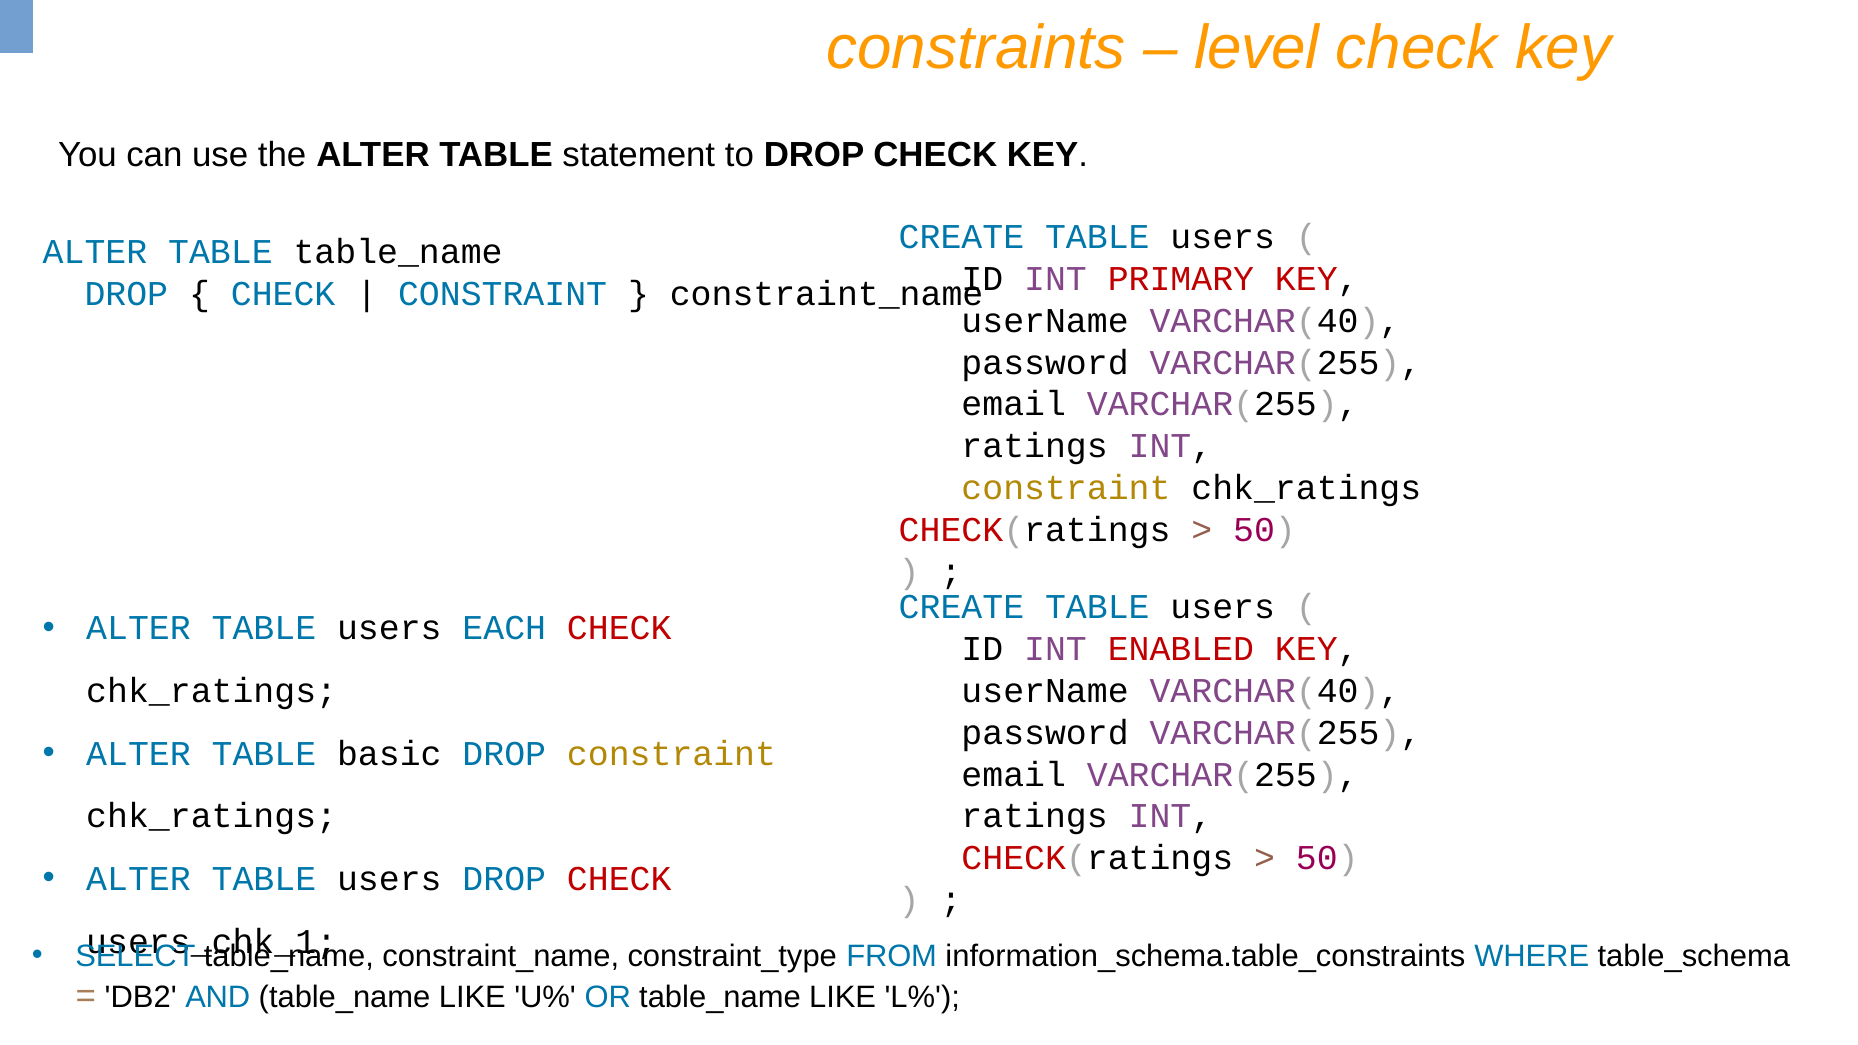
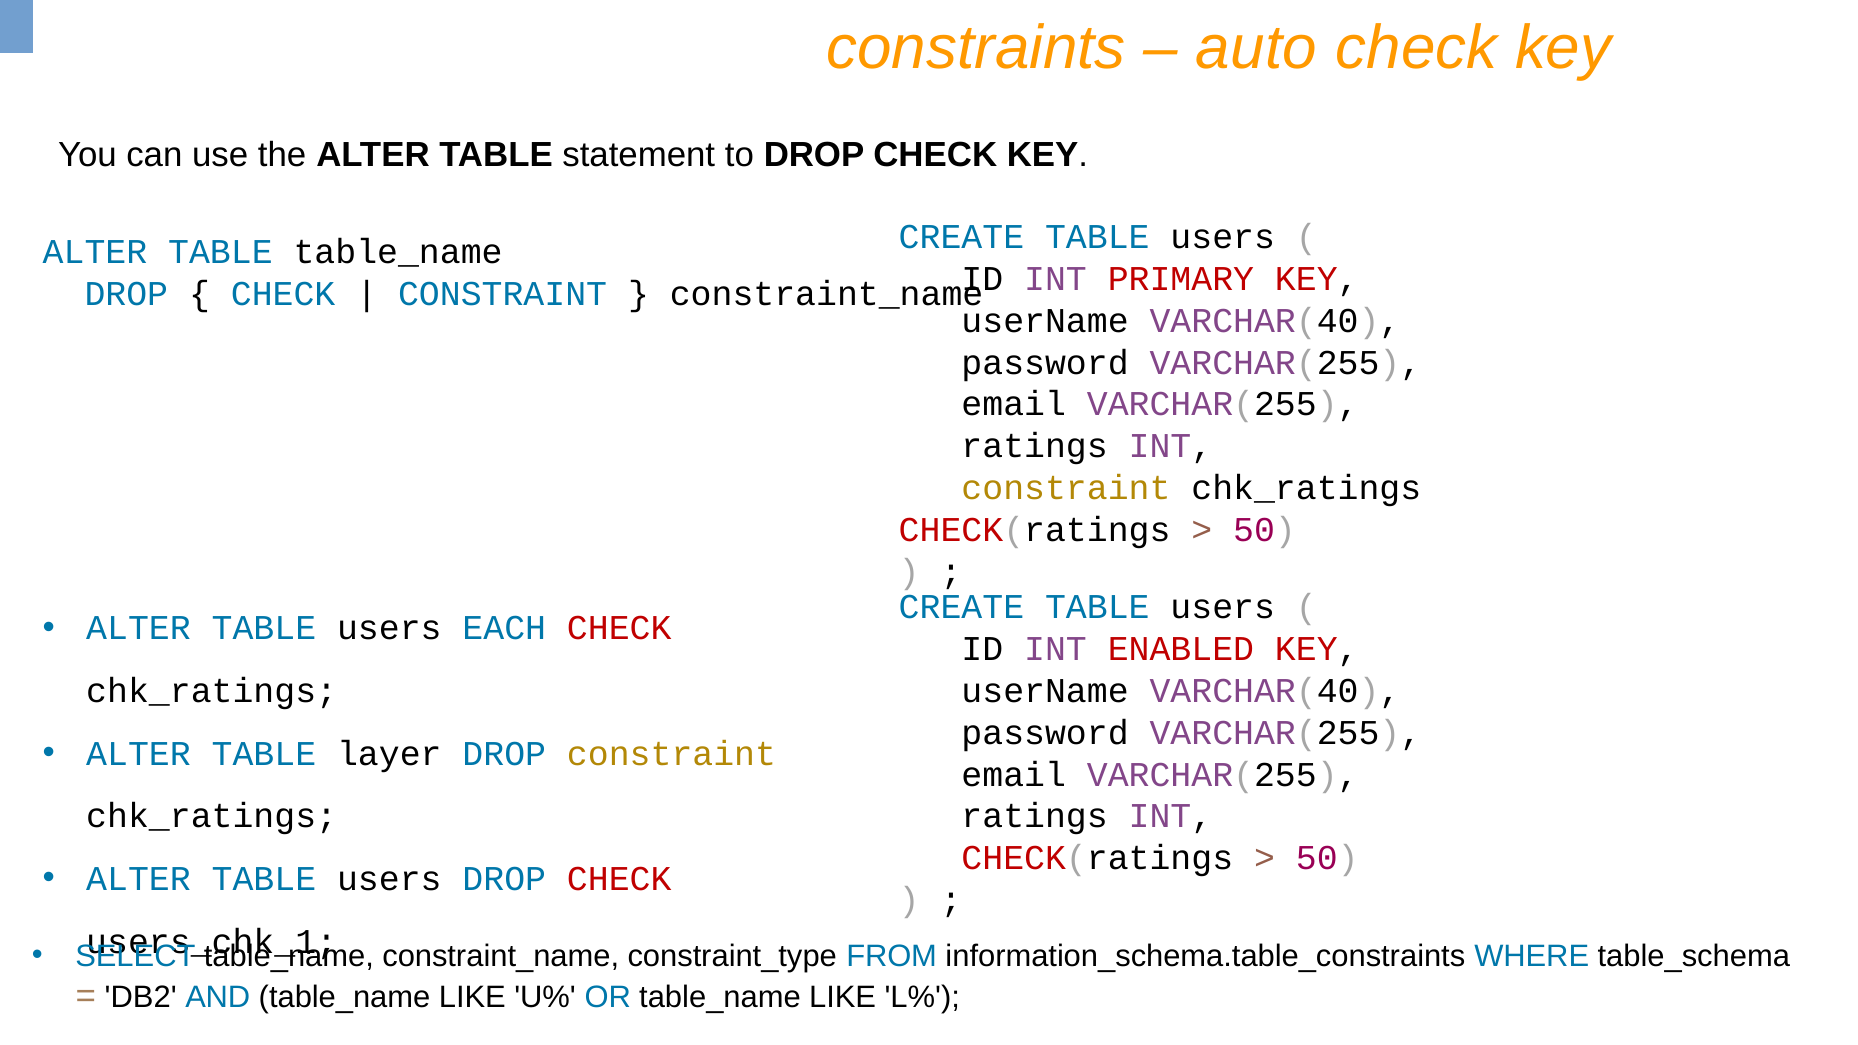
level: level -> auto
basic: basic -> layer
